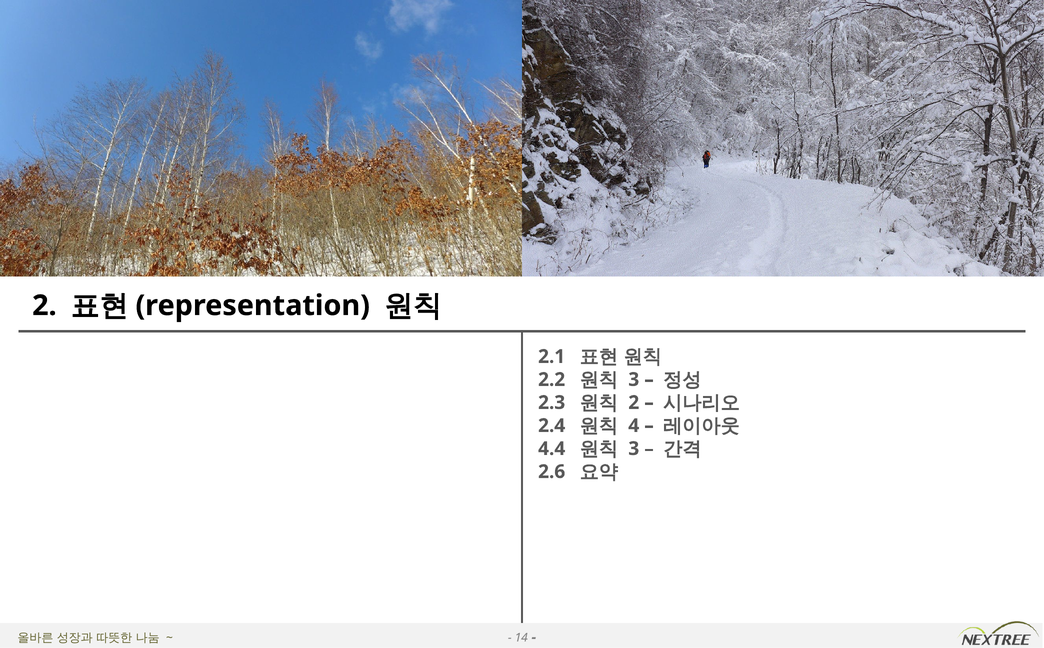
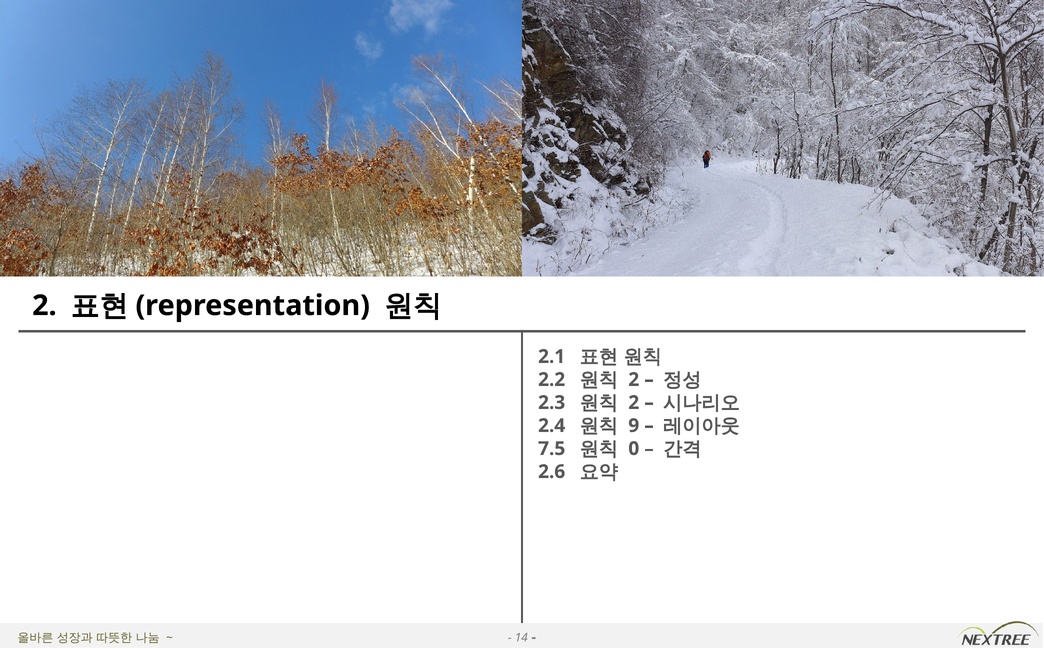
3 at (634, 380): 3 -> 2
4: 4 -> 9
4.4: 4.4 -> 7.5
3 at (634, 449): 3 -> 0
